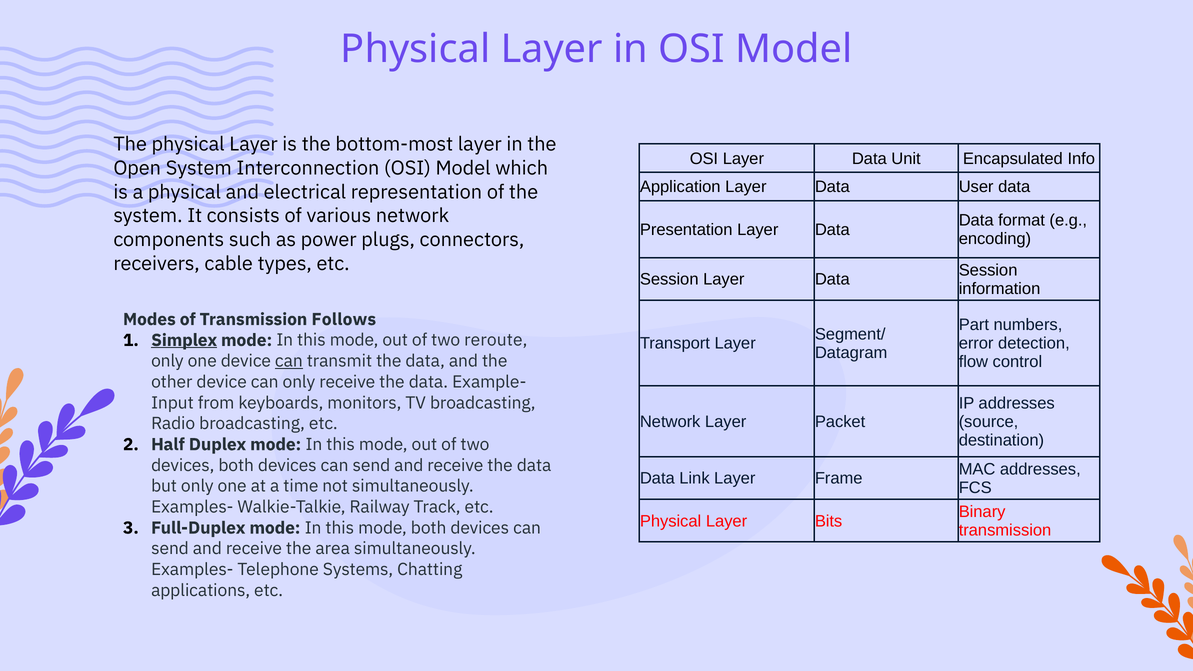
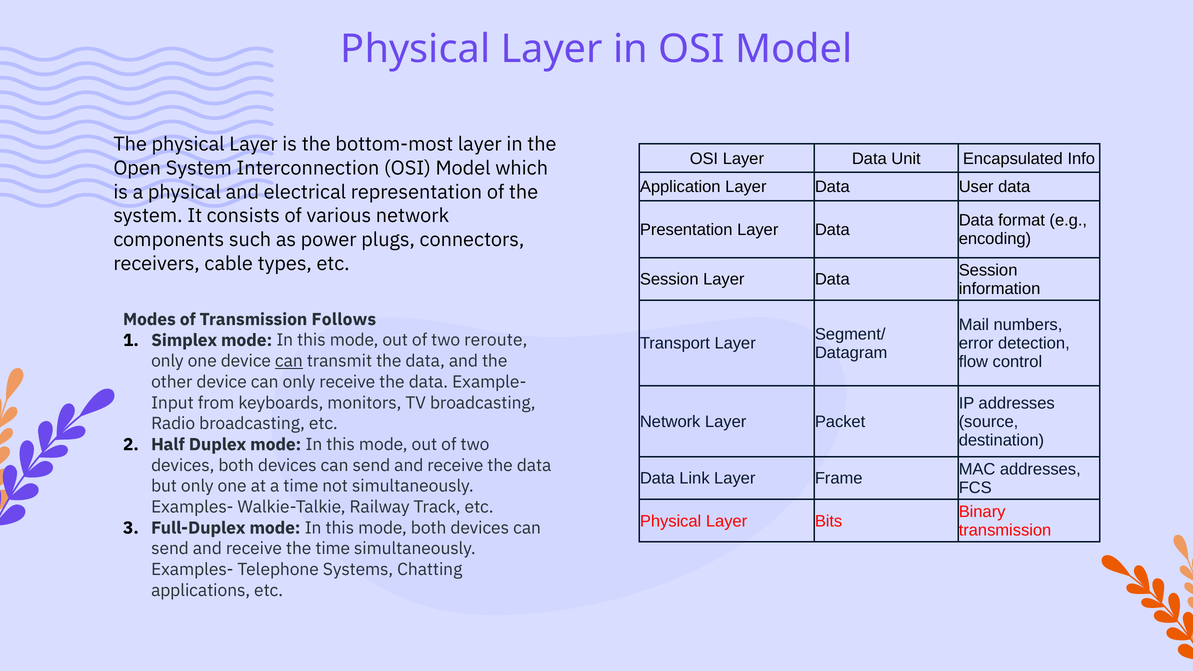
Part: Part -> Mail
Simplex underline: present -> none
the area: area -> time
